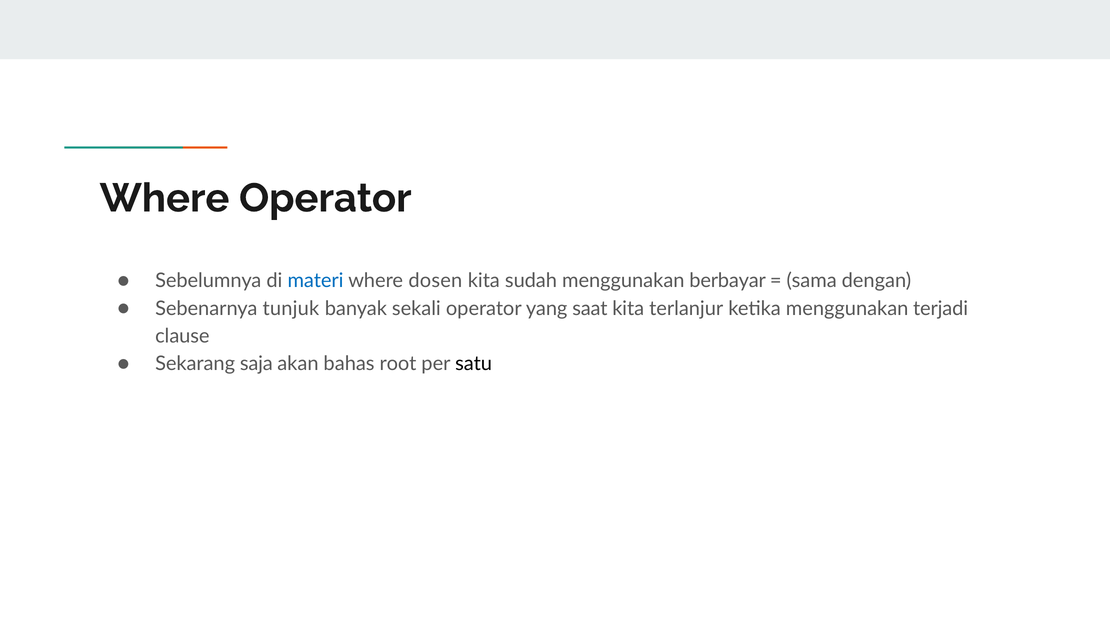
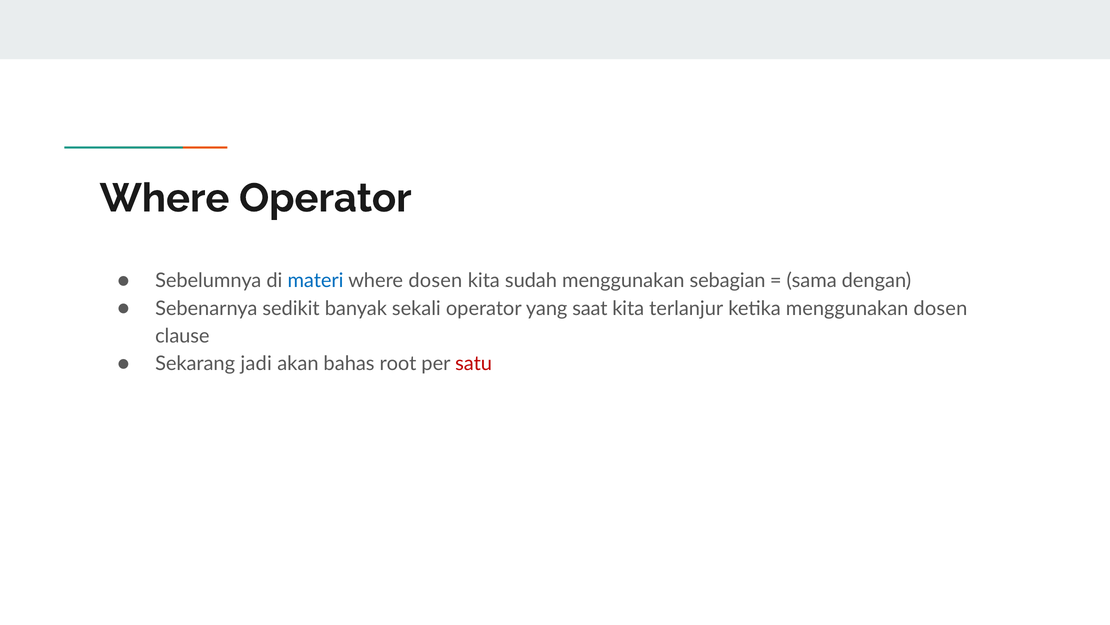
berbayar: berbayar -> sebagian
tunjuk: tunjuk -> sedikit
menggunakan terjadi: terjadi -> dosen
saja: saja -> jadi
satu colour: black -> red
